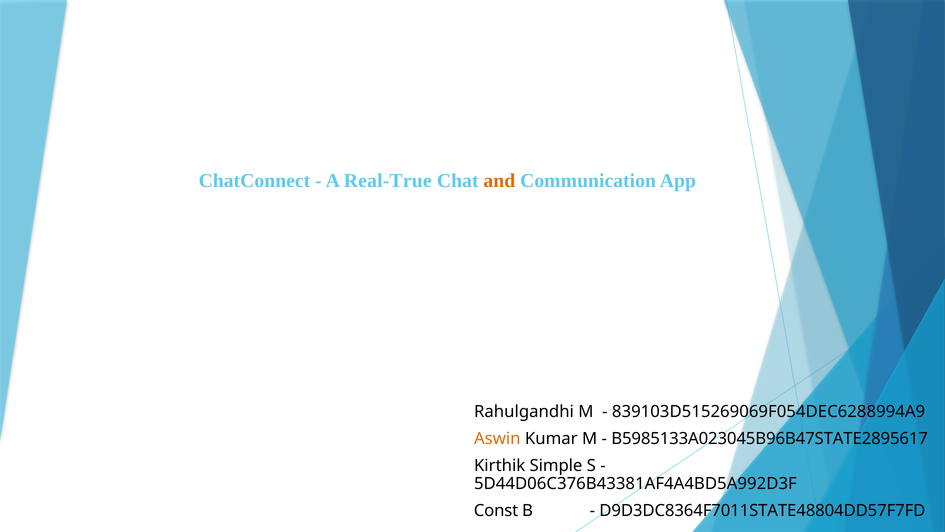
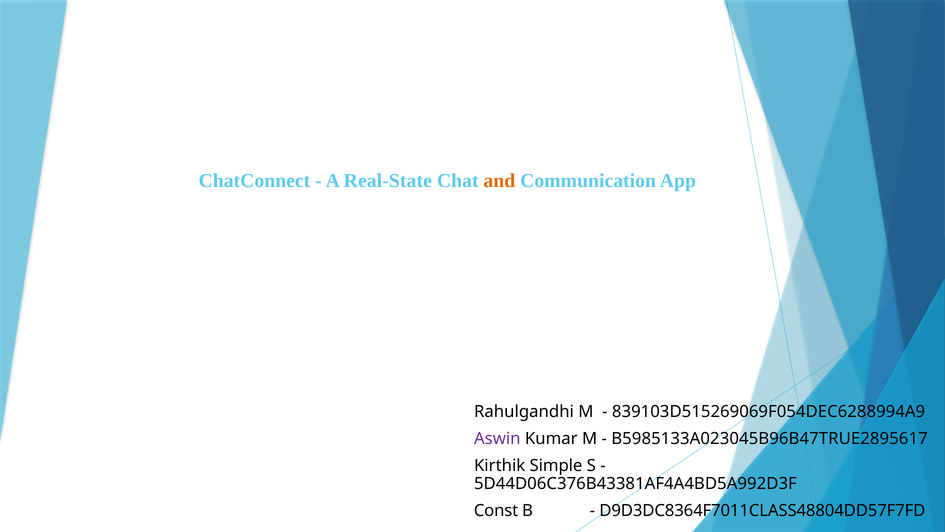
Real-True: Real-True -> Real-State
Aswin colour: orange -> purple
B5985133A023045B96B47STATE2895617: B5985133A023045B96B47STATE2895617 -> B5985133A023045B96B47TRUE2895617
D9D3DC8364F7011STATE48804DD57F7FD: D9D3DC8364F7011STATE48804DD57F7FD -> D9D3DC8364F7011CLASS48804DD57F7FD
